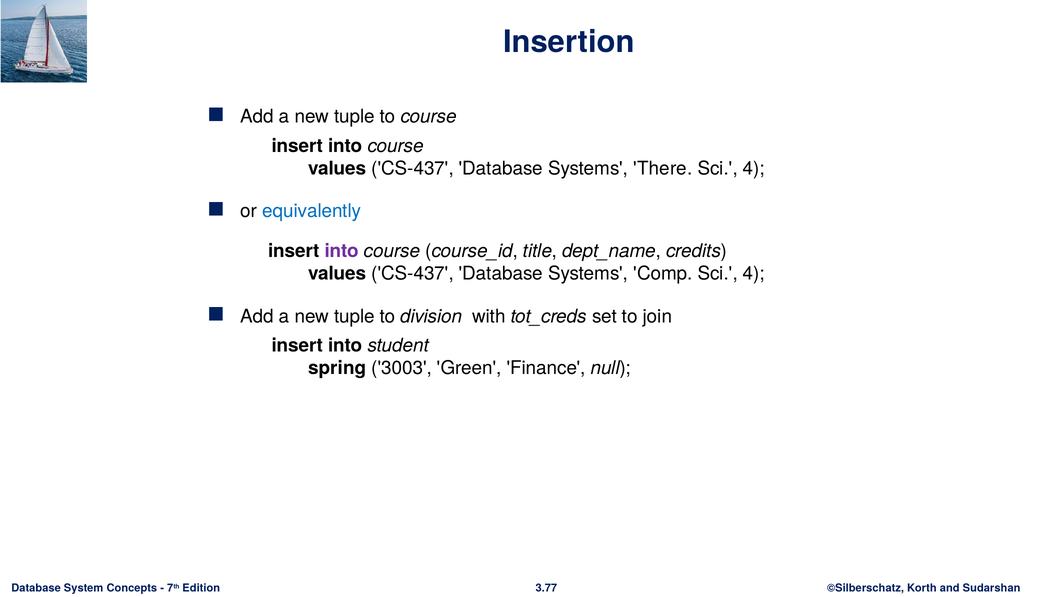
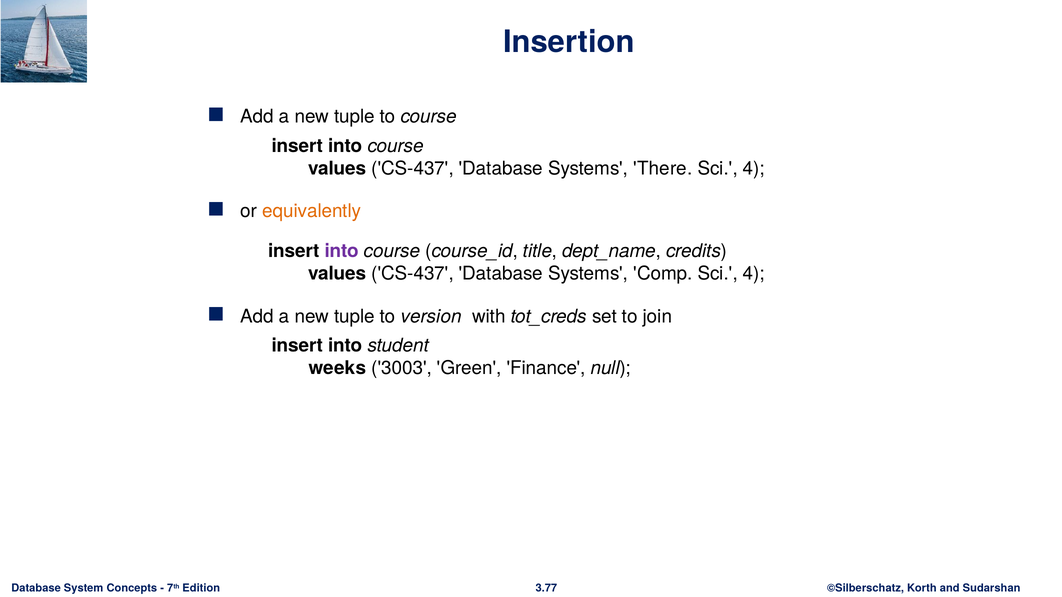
equivalently colour: blue -> orange
division: division -> version
spring: spring -> weeks
